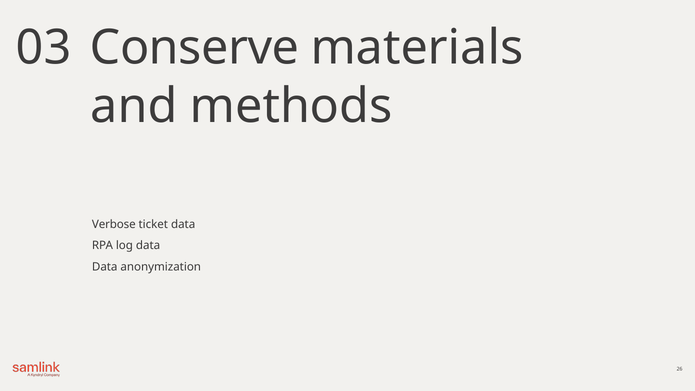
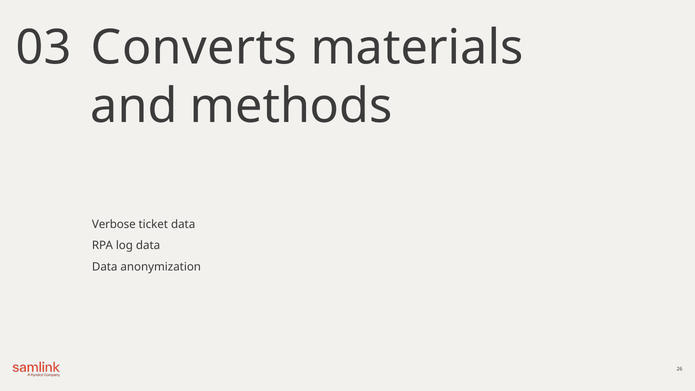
Conserve: Conserve -> Converts
